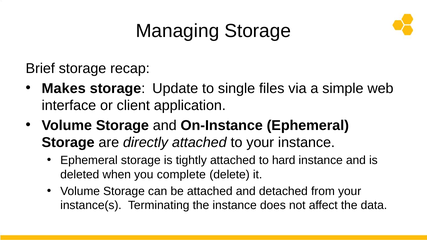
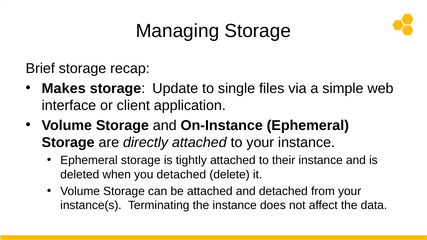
hard: hard -> their
you complete: complete -> detached
